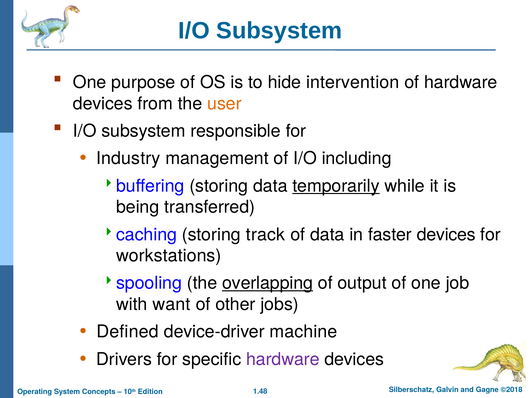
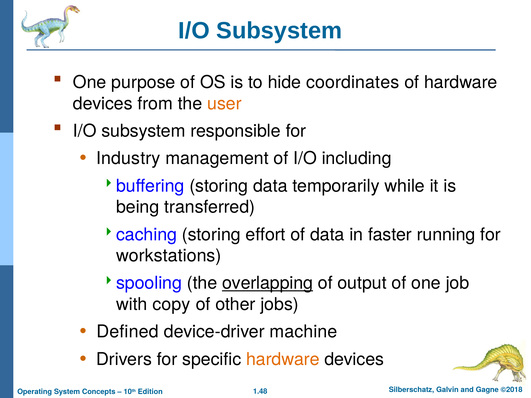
intervention: intervention -> coordinates
temporarily underline: present -> none
track: track -> effort
faster devices: devices -> running
want: want -> copy
hardware at (283, 359) colour: purple -> orange
